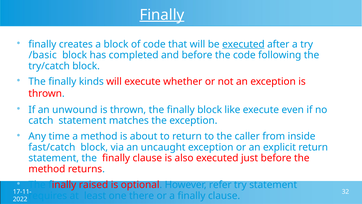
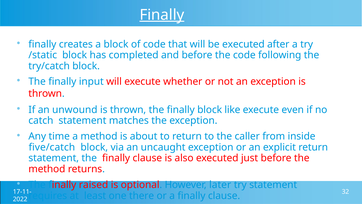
executed at (243, 44) underline: present -> none
/basic: /basic -> /static
kinds: kinds -> input
fast/catch: fast/catch -> five/catch
refer: refer -> later
